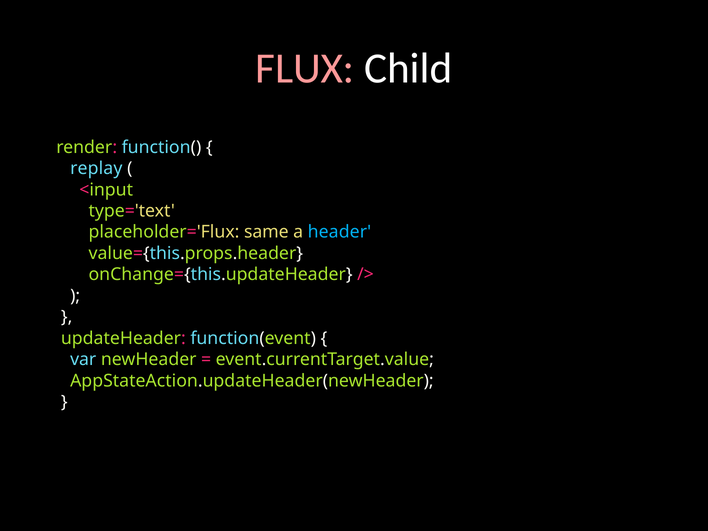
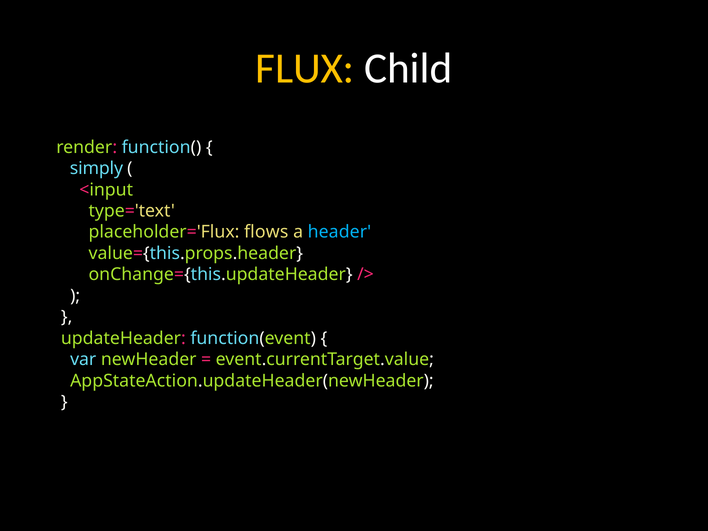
FLUX colour: pink -> yellow
replay: replay -> simply
same: same -> flows
